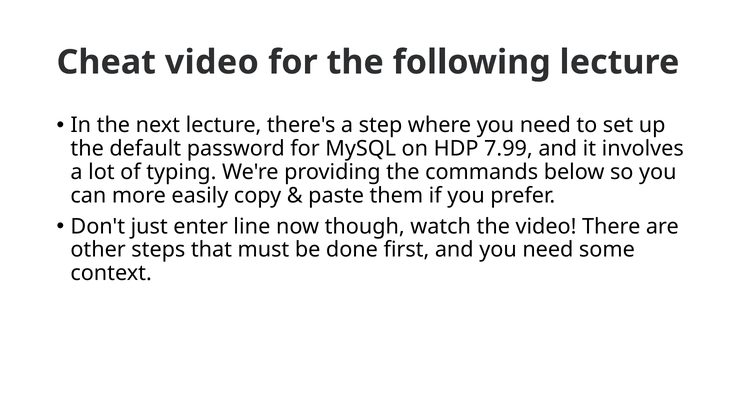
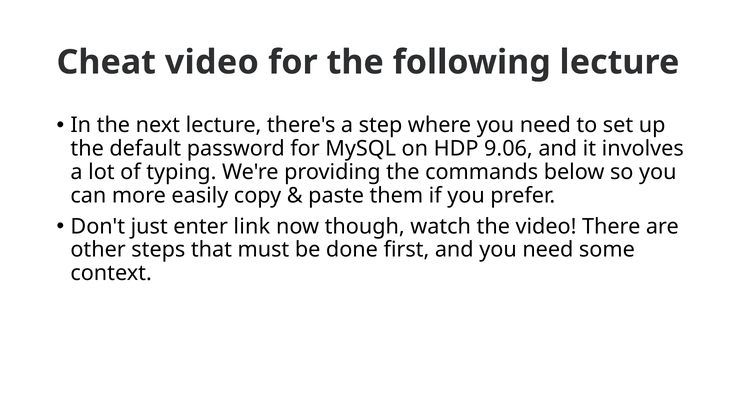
7.99: 7.99 -> 9.06
line: line -> link
